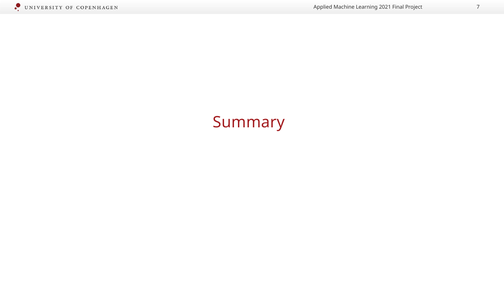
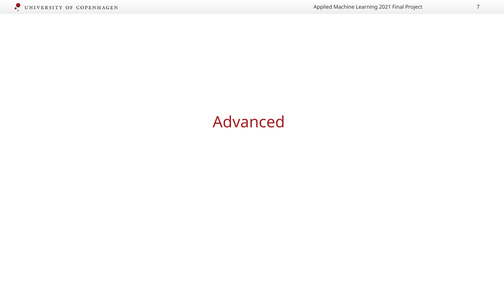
Summary: Summary -> Advanced
